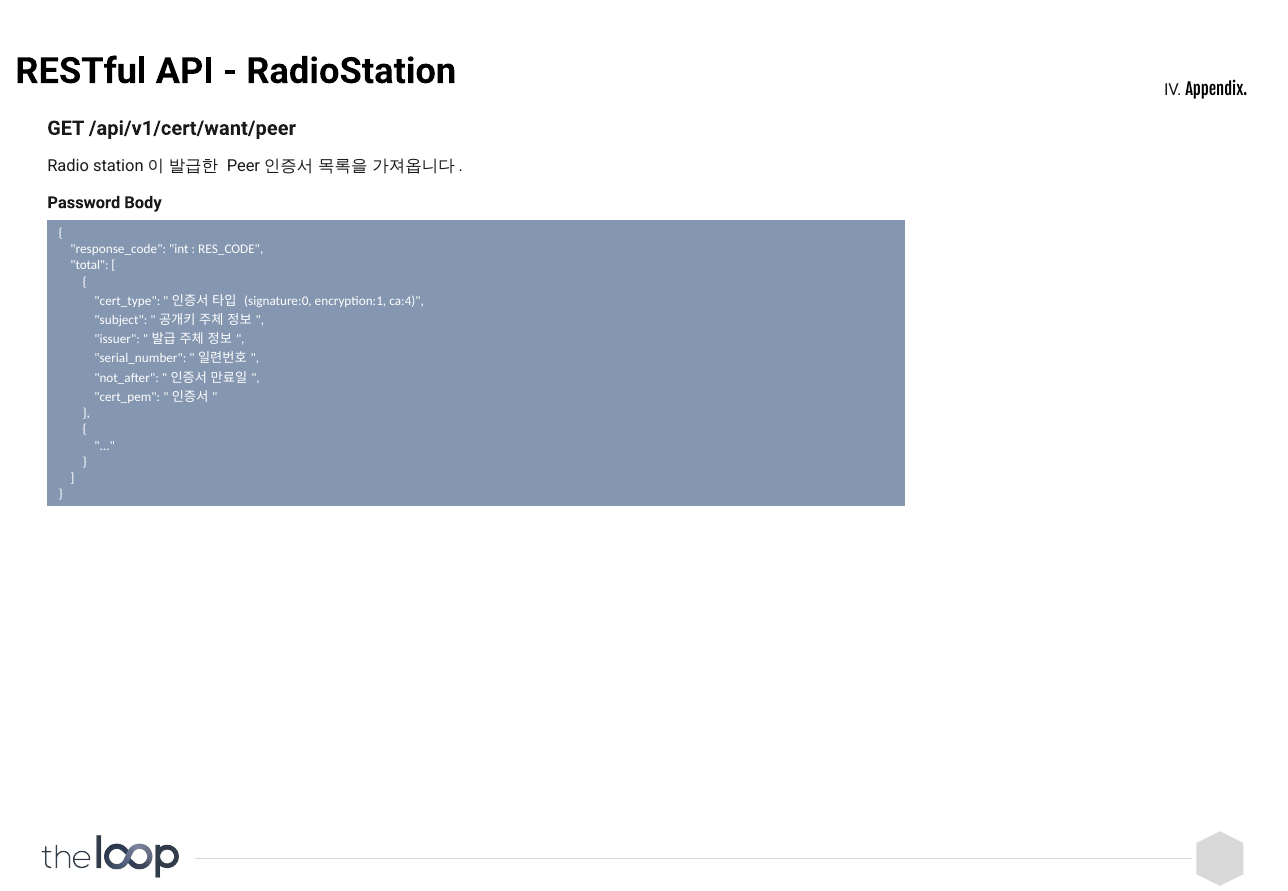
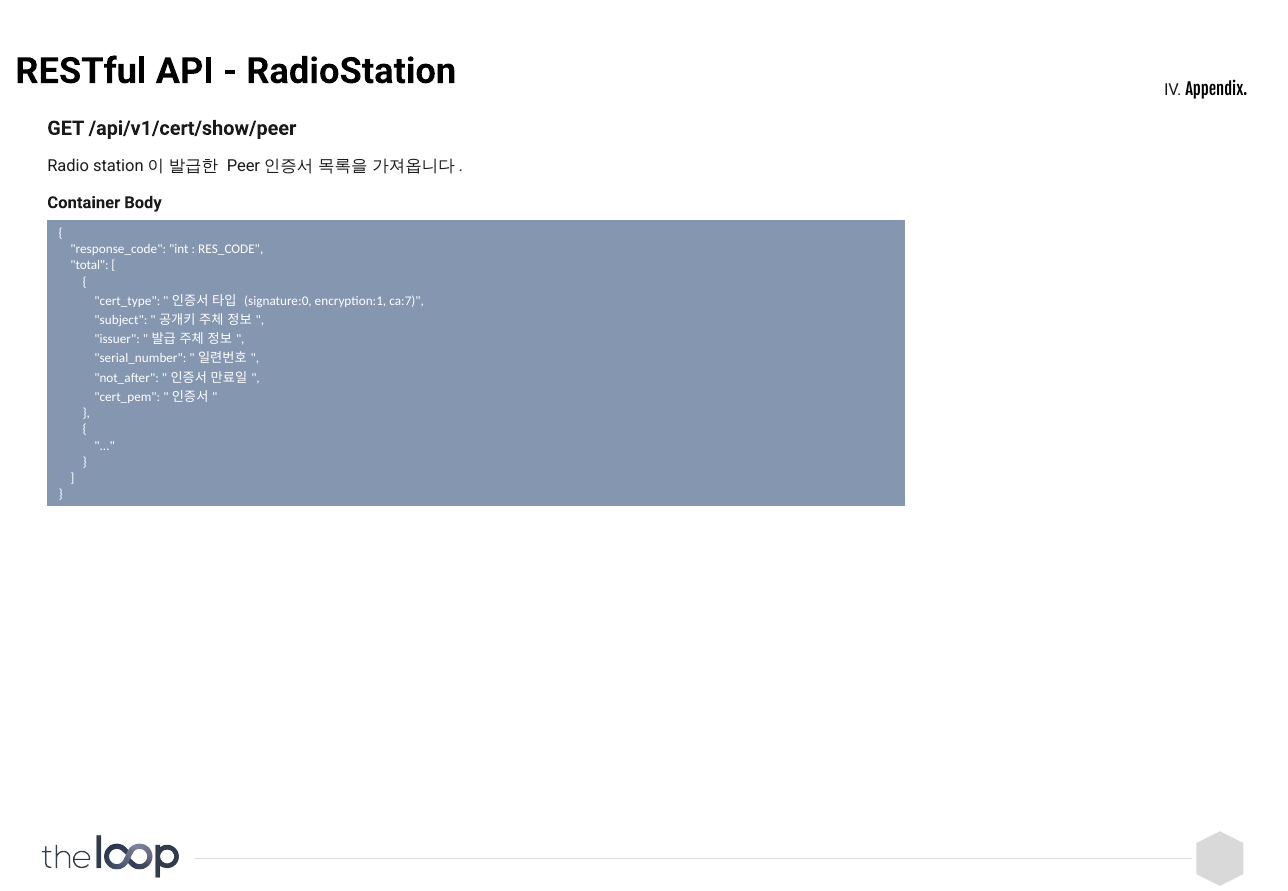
/api/v1/cert/want/peer: /api/v1/cert/want/peer -> /api/v1/cert/show/peer
Password: Password -> Container
ca:4: ca:4 -> ca:7
